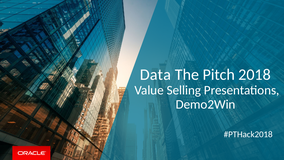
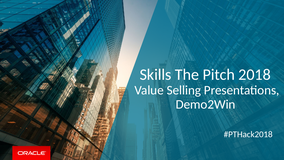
Data: Data -> Skills
